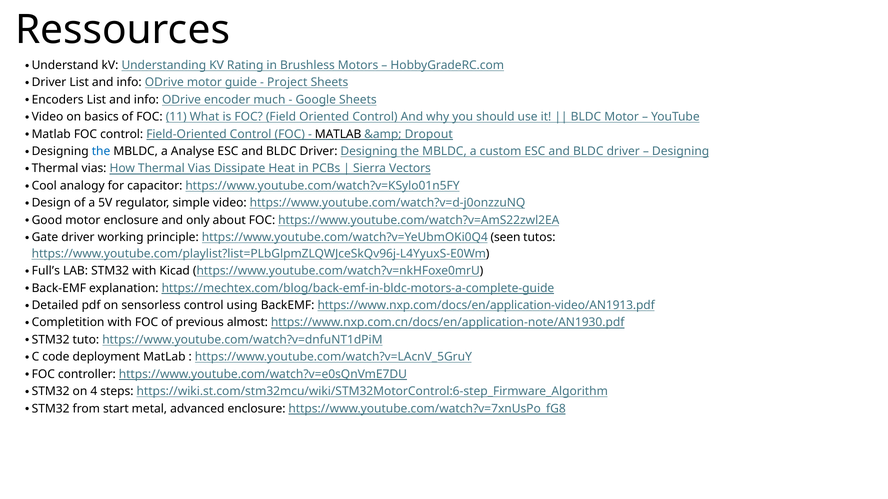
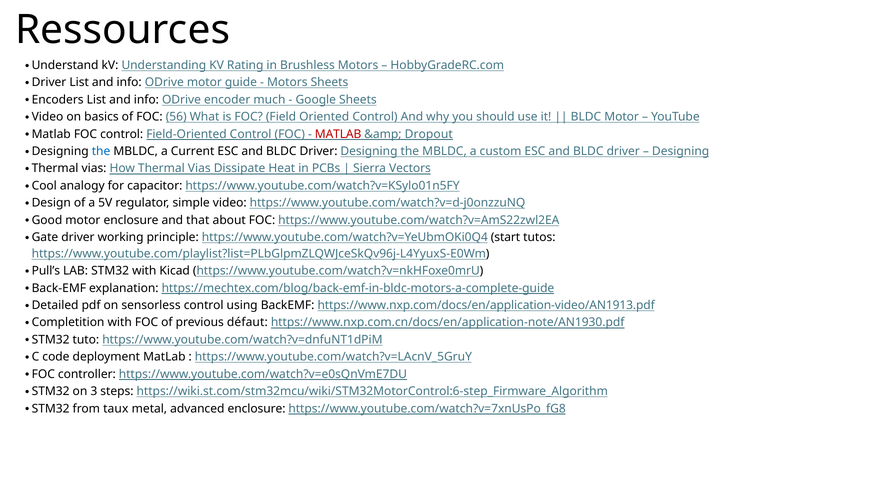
Project at (287, 83): Project -> Motors
11: 11 -> 56
MATLAB at (338, 134) colour: black -> red
Analyse: Analyse -> Current
only: only -> that
seen: seen -> start
Full’s: Full’s -> Pull’s
almost: almost -> défaut
4: 4 -> 3
start: start -> taux
